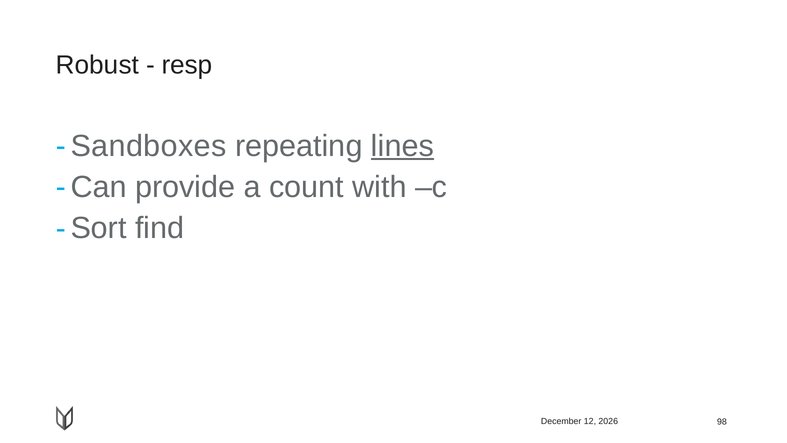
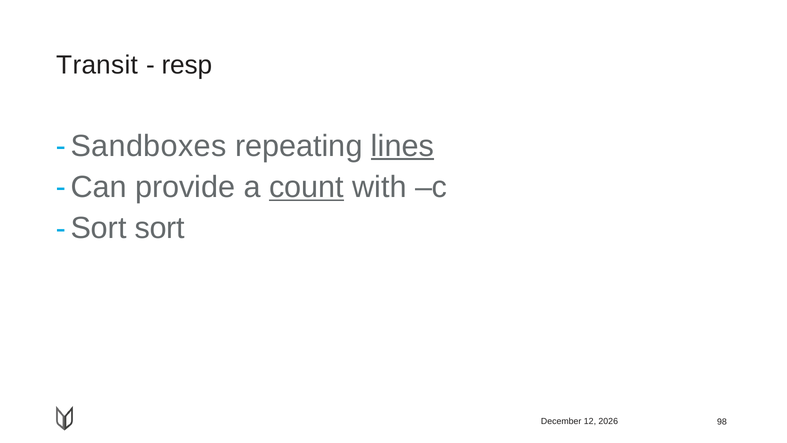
Robust: Robust -> Transit
count underline: none -> present
Sort find: find -> sort
